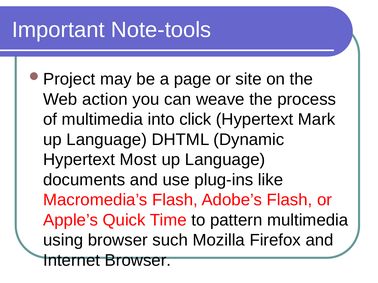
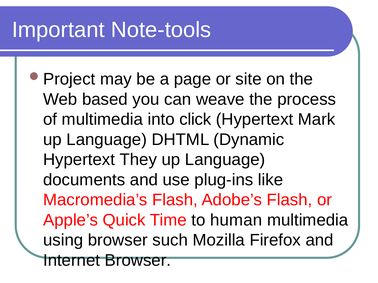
action: action -> based
Most: Most -> They
pattern: pattern -> human
